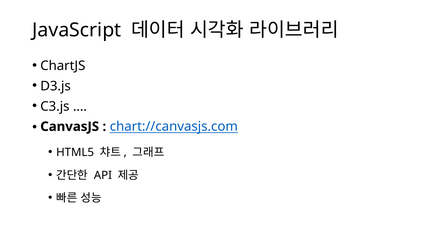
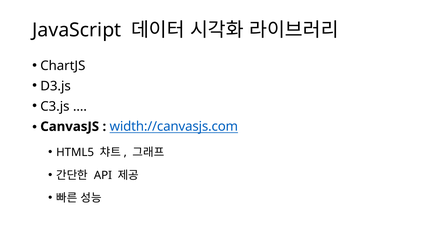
chart://canvasjs.com: chart://canvasjs.com -> width://canvasjs.com
